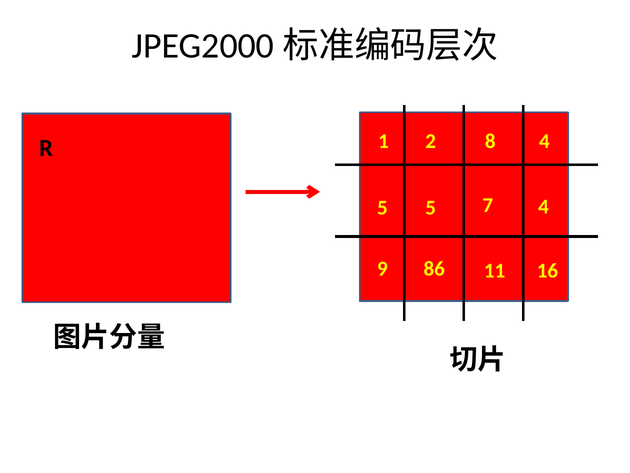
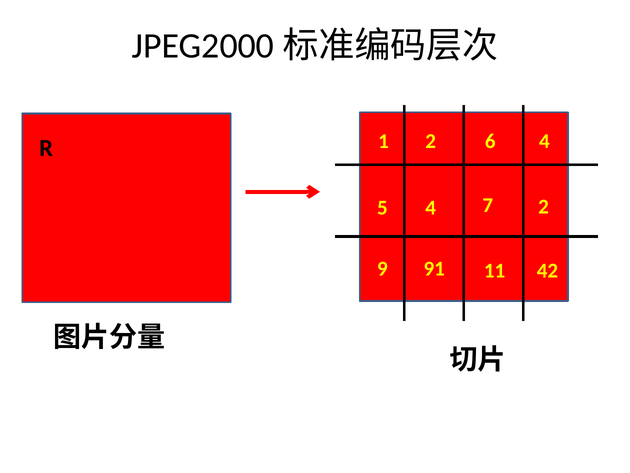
8: 8 -> 6
5 5: 5 -> 4
7 4: 4 -> 2
86: 86 -> 91
16: 16 -> 42
